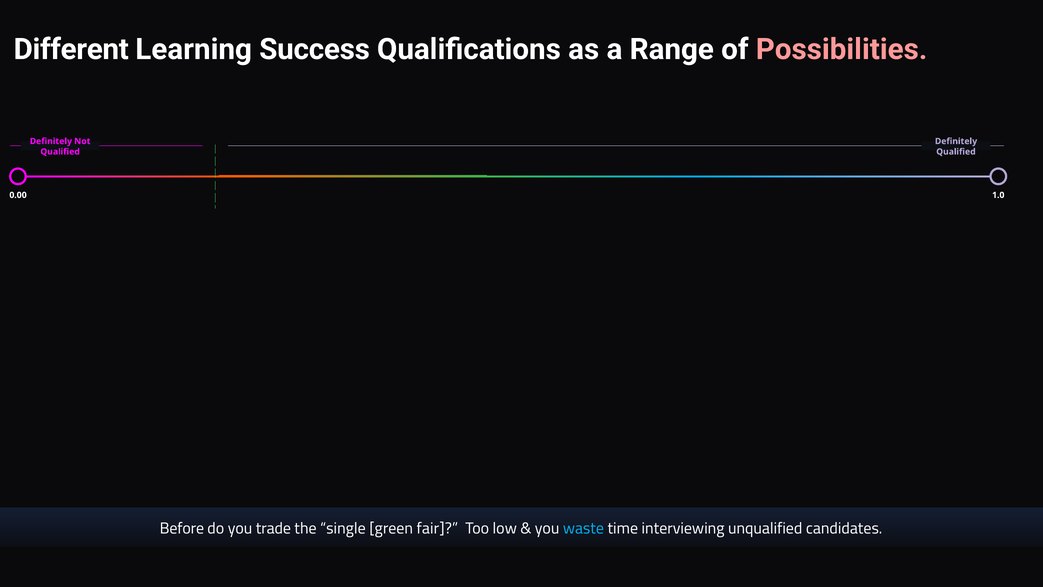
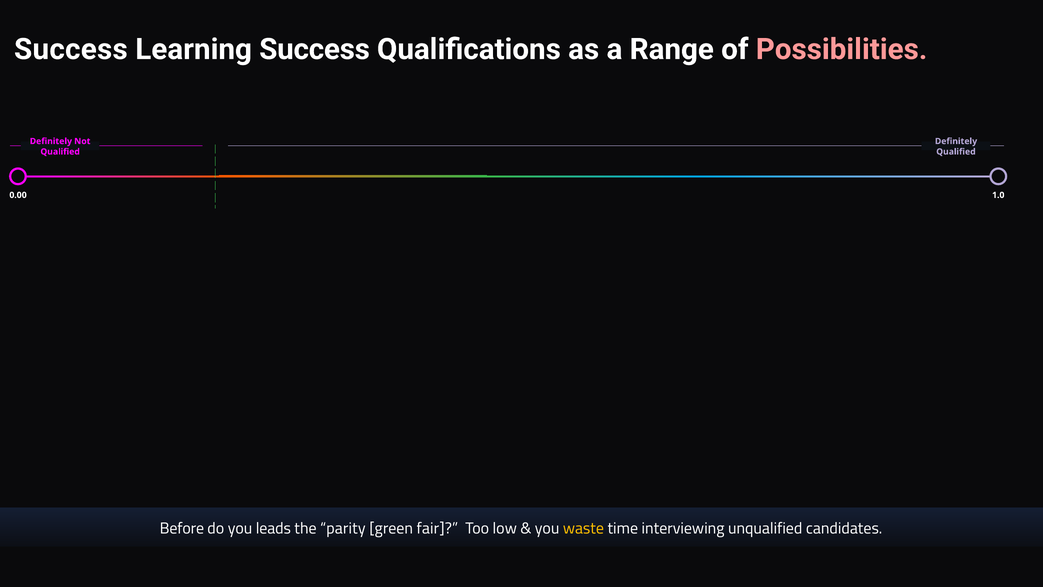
Different at (71, 49): Different -> Success
trade: trade -> leads
single: single -> parity
waste colour: light blue -> yellow
